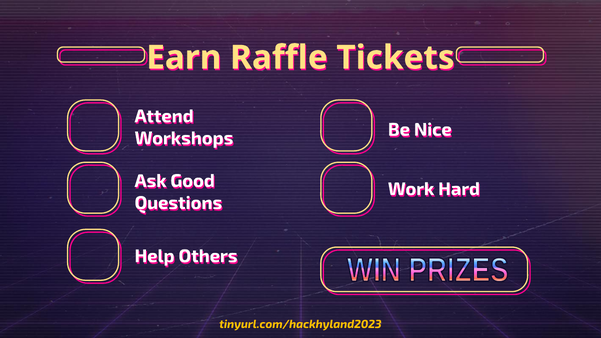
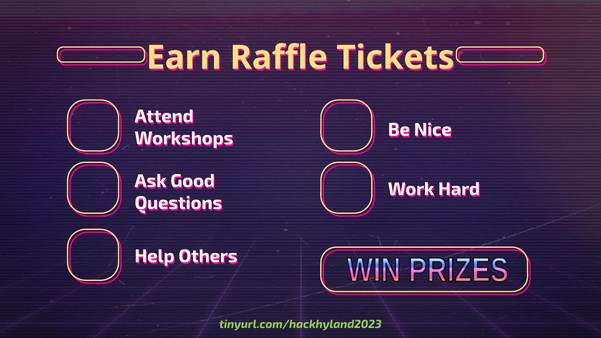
tinyurl.com/hackhyland2023 colour: yellow -> light green
